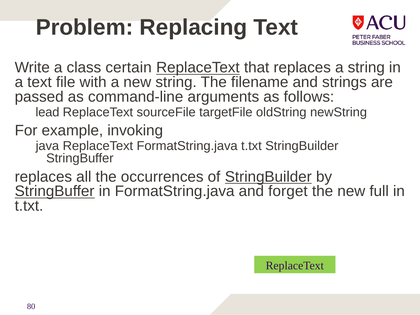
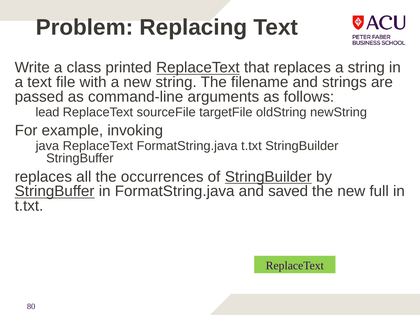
certain: certain -> printed
forget: forget -> saved
